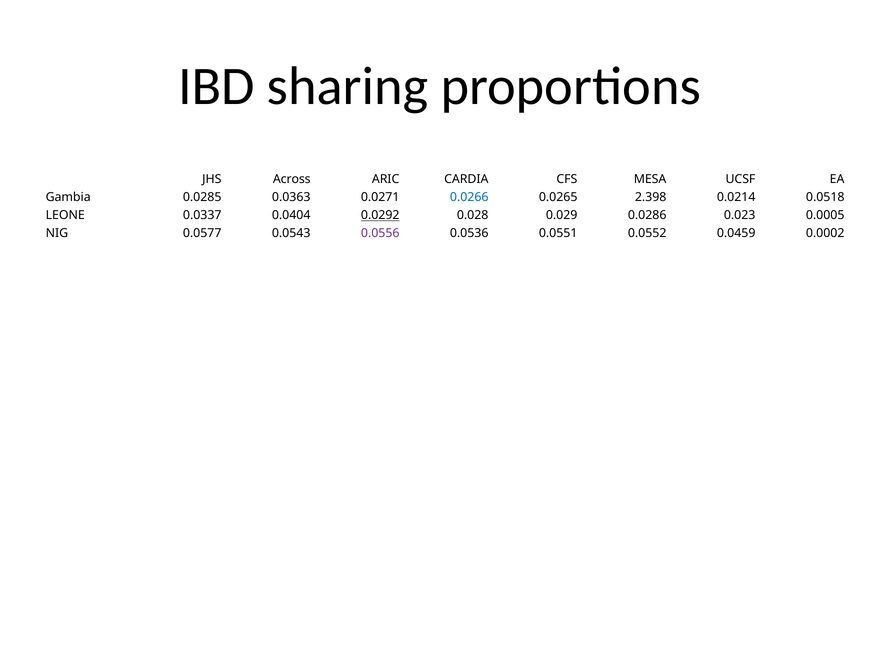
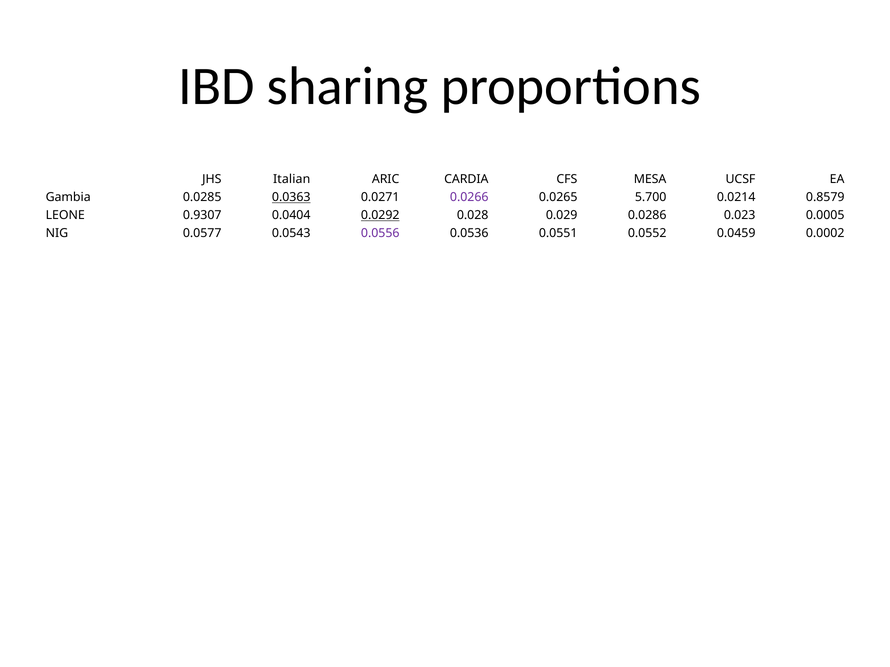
Across: Across -> Italian
0.0363 underline: none -> present
0.0266 colour: blue -> purple
2.398: 2.398 -> 5.700
0.0518: 0.0518 -> 0.8579
0.0337: 0.0337 -> 0.9307
